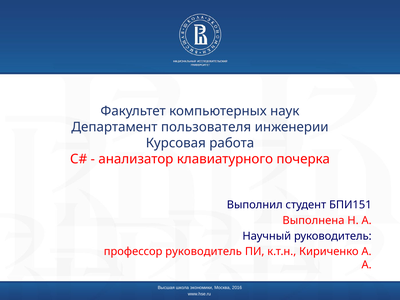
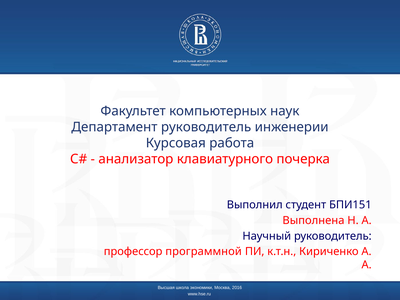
Департамент пользователя: пользователя -> руководитель
профессор руководитель: руководитель -> программной
